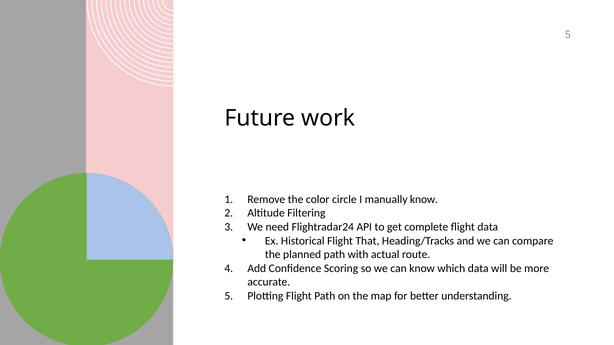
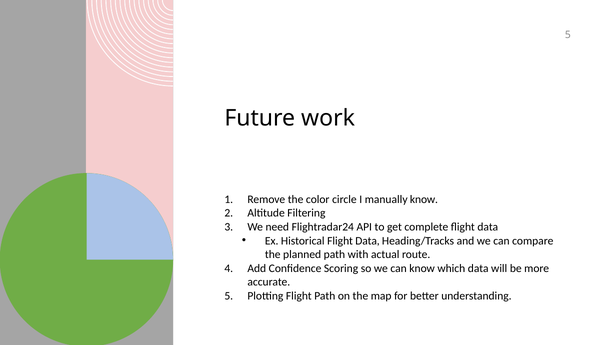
Historical Flight That: That -> Data
